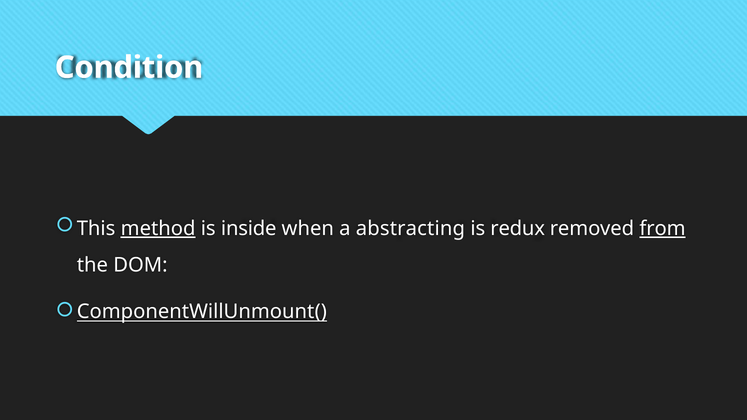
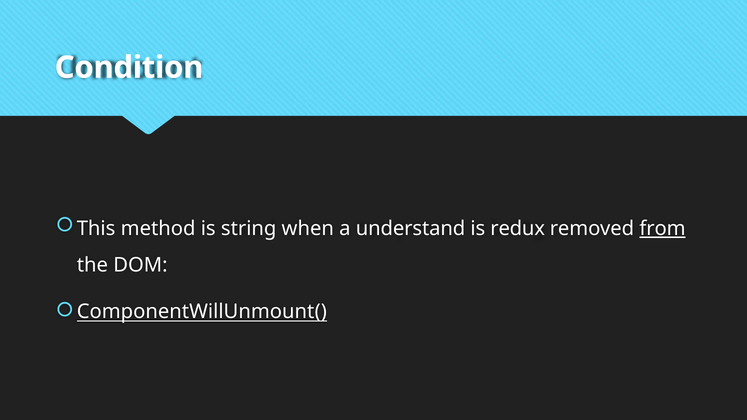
method underline: present -> none
inside: inside -> string
abstracting: abstracting -> understand
